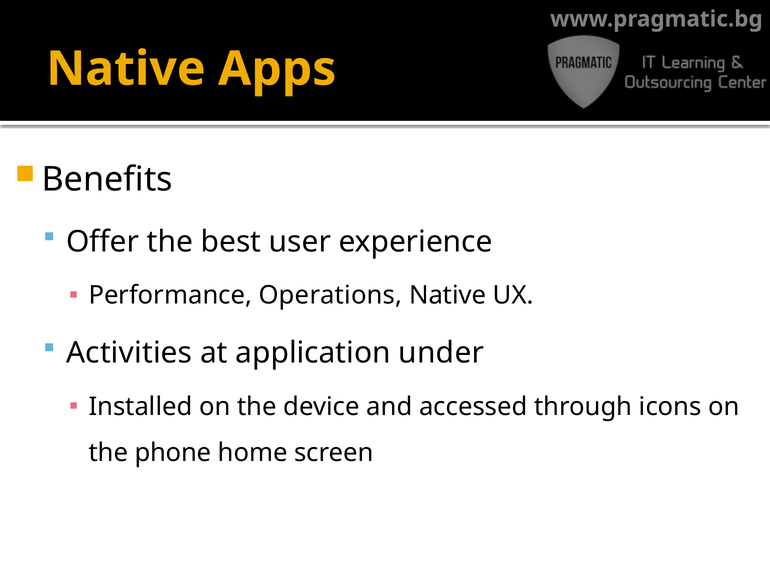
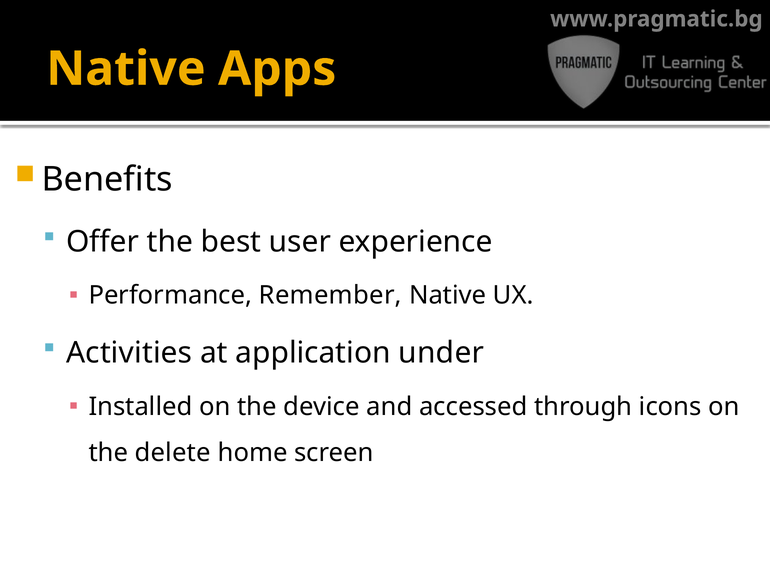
Operations: Operations -> Remember
phone: phone -> delete
